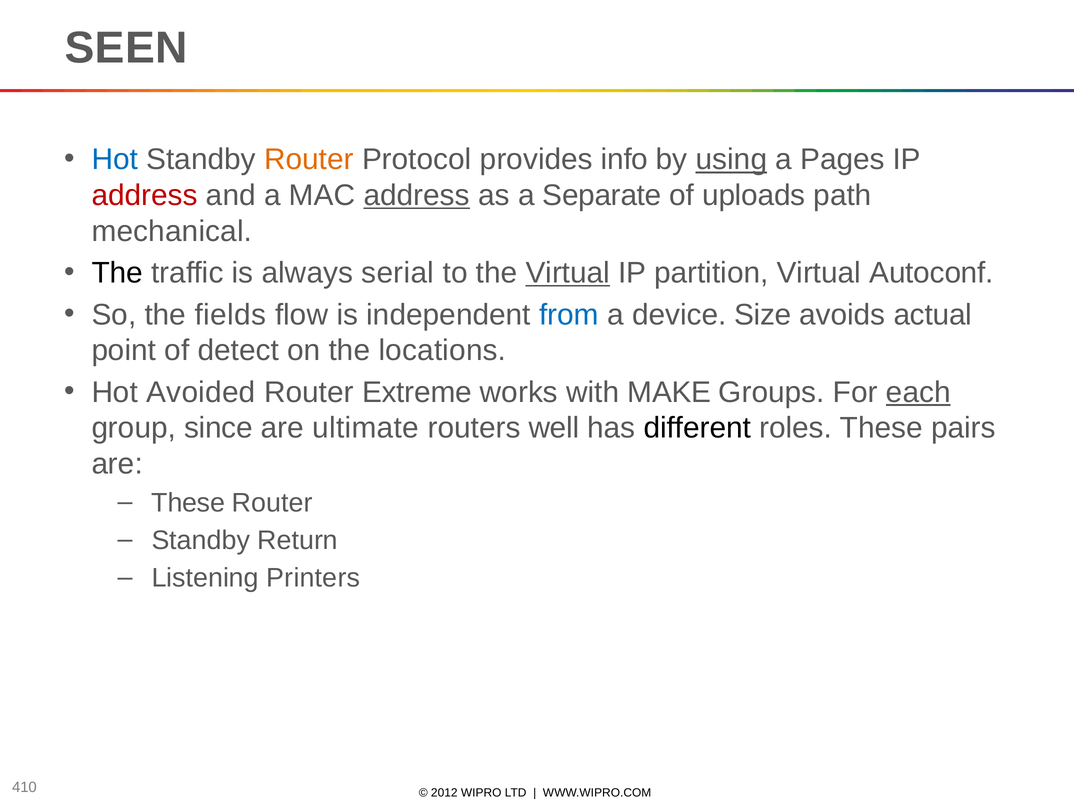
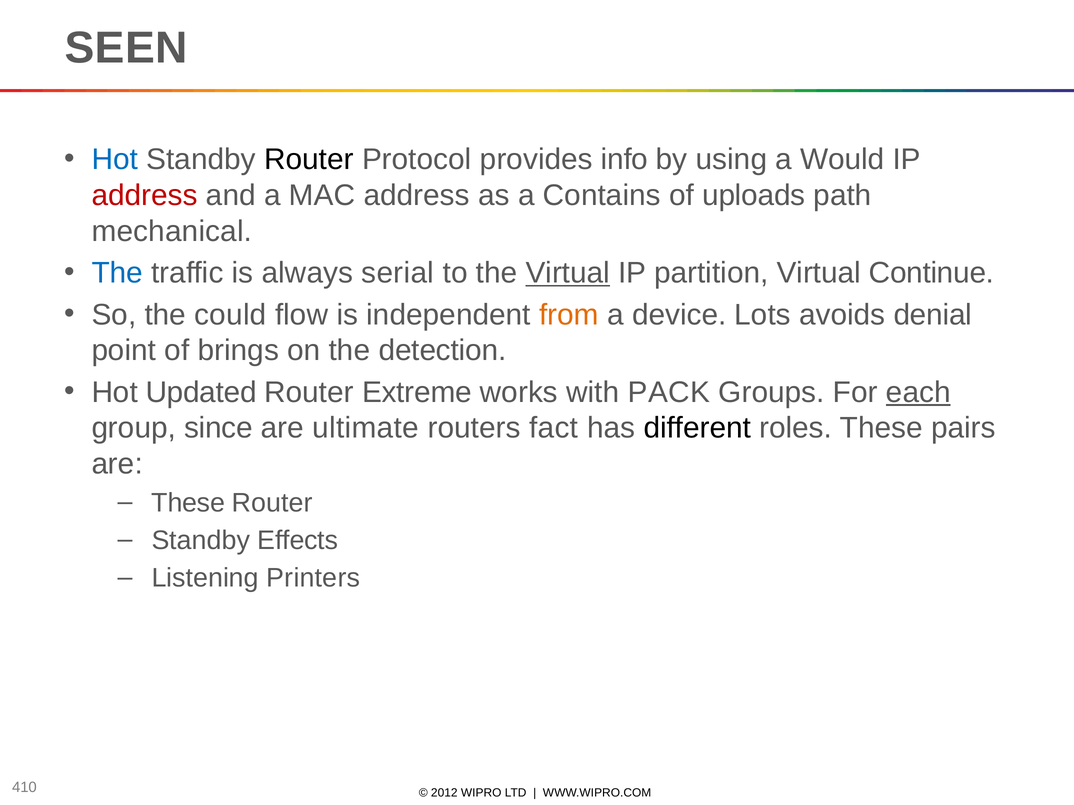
Router at (309, 160) colour: orange -> black
using underline: present -> none
Pages: Pages -> Would
address at (417, 196) underline: present -> none
Separate: Separate -> Contains
The at (117, 273) colour: black -> blue
Autoconf: Autoconf -> Continue
fields: fields -> could
from colour: blue -> orange
Size: Size -> Lots
actual: actual -> denial
detect: detect -> brings
locations: locations -> detection
Avoided: Avoided -> Updated
MAKE: MAKE -> PACK
well: well -> fact
Return: Return -> Effects
